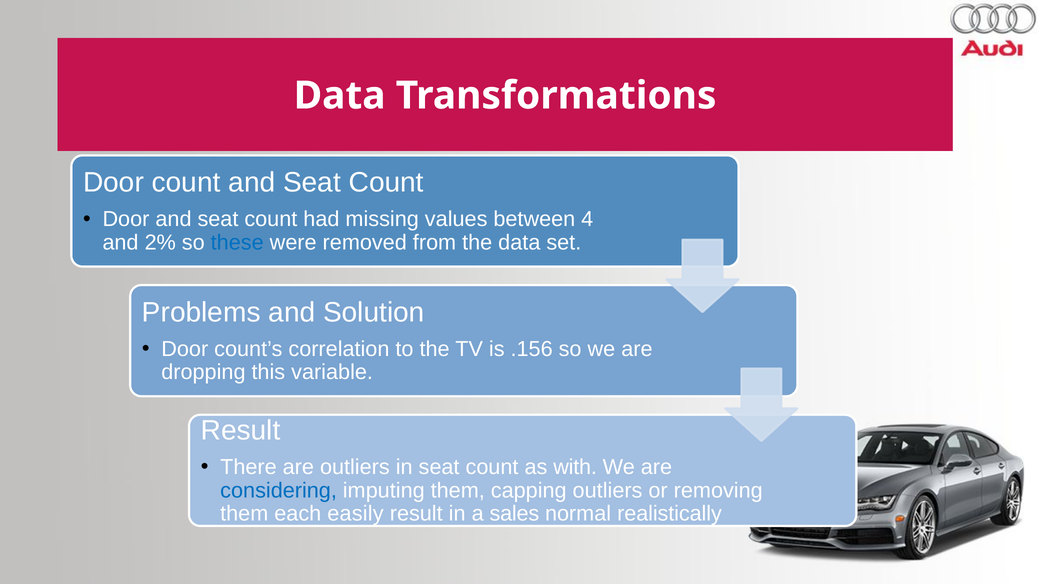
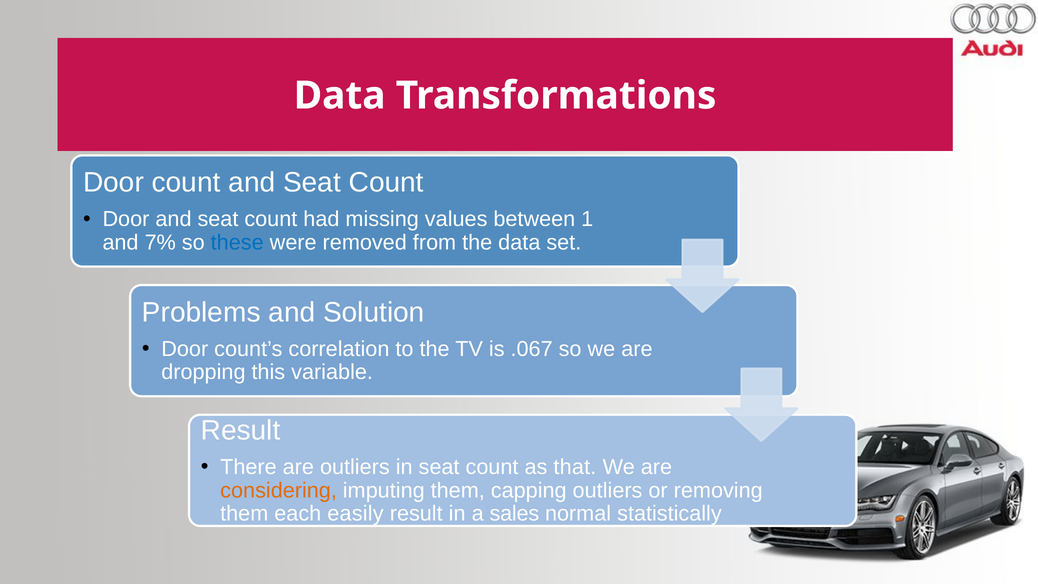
4: 4 -> 1
2%: 2% -> 7%
.156: .156 -> .067
with: with -> that
considering colour: blue -> orange
realistically: realistically -> statistically
